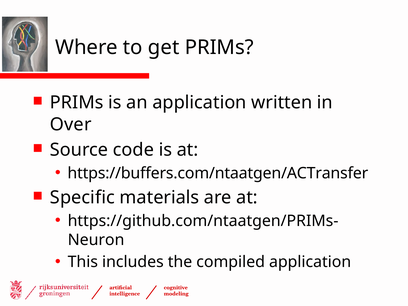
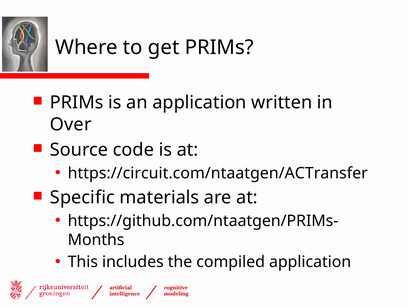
https://buffers.com/ntaatgen/ACTransfer: https://buffers.com/ntaatgen/ACTransfer -> https://circuit.com/ntaatgen/ACTransfer
Neuron: Neuron -> Months
